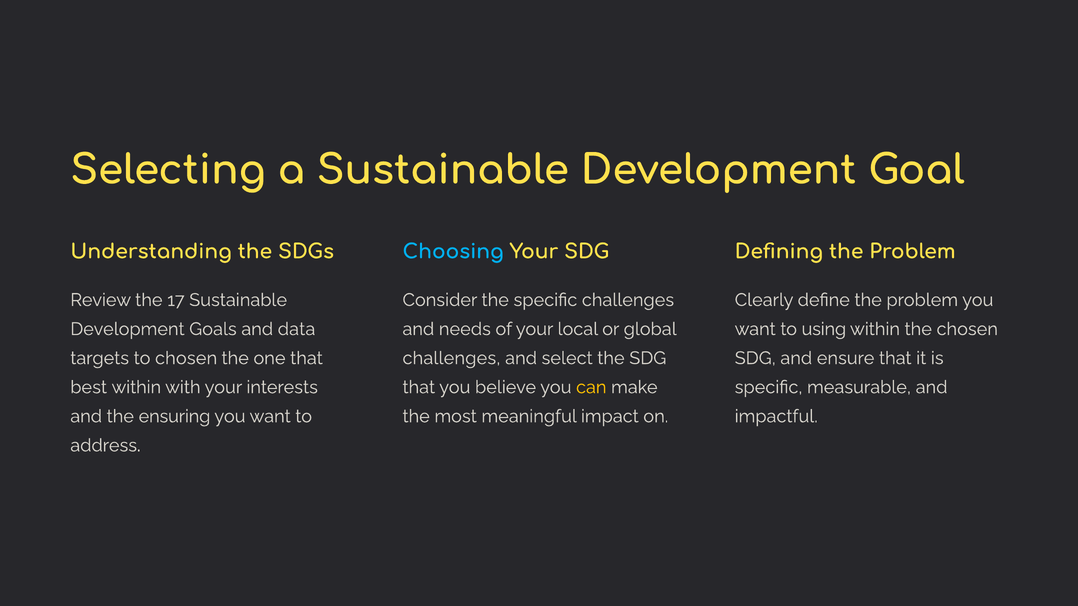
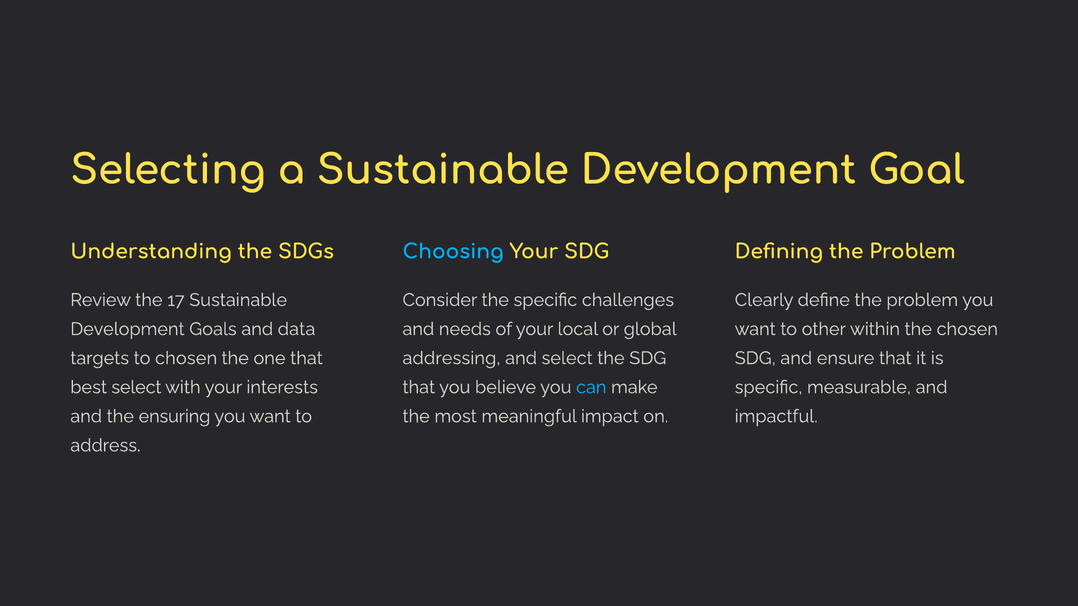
using: using -> other
challenges at (451, 358): challenges -> addressing
best within: within -> select
can colour: yellow -> light blue
